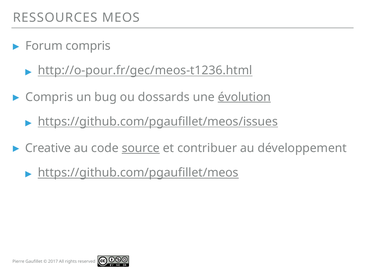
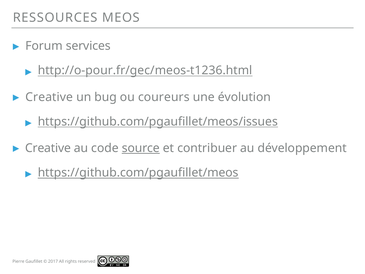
Forum compris: compris -> services
Compris at (49, 97): Compris -> Creative
dossards: dossards -> coureurs
évolution underline: present -> none
